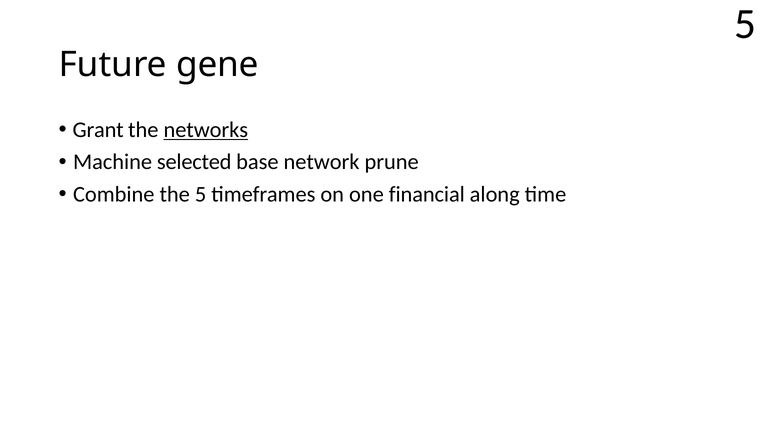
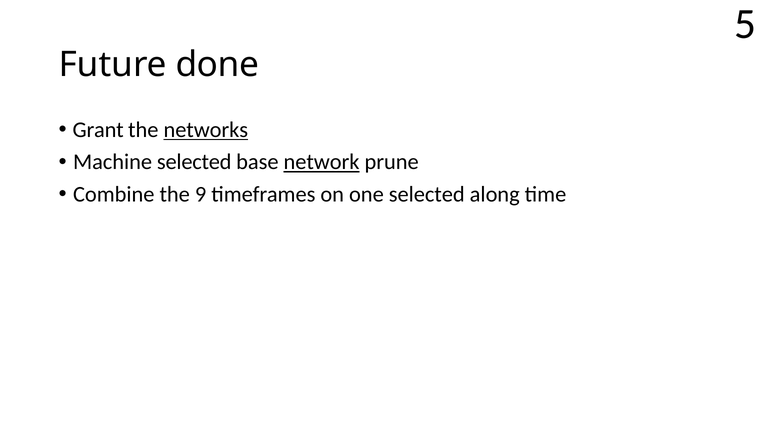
gene: gene -> done
network underline: none -> present
the 5: 5 -> 9
one financial: financial -> selected
